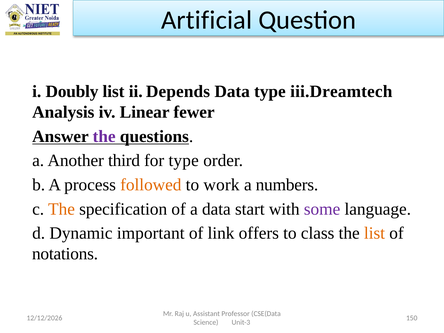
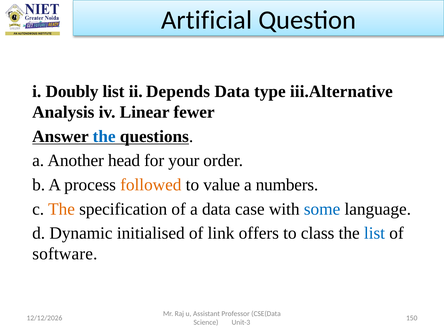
iii.Dreamtech: iii.Dreamtech -> iii.Alternative
the at (104, 136) colour: purple -> blue
third: third -> head
for type: type -> your
work: work -> value
start: start -> case
some colour: purple -> blue
important: important -> initialised
list at (374, 233) colour: orange -> blue
notations: notations -> software
